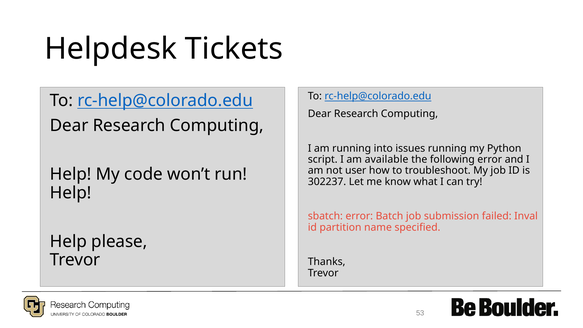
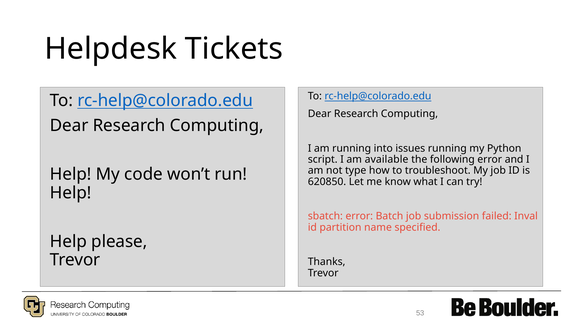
user: user -> type
302237: 302237 -> 620850
